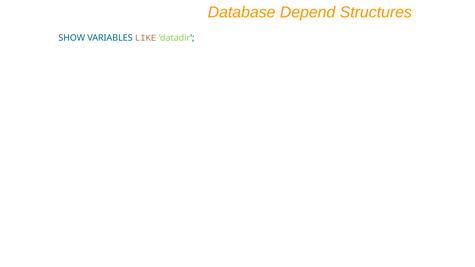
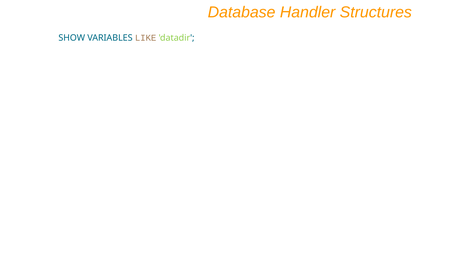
Depend: Depend -> Handler
